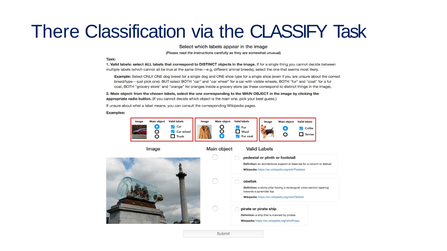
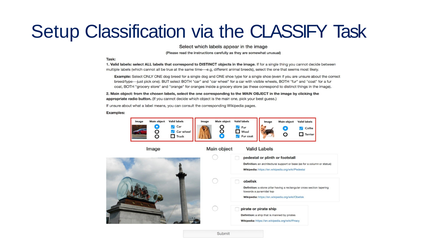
There: There -> Setup
